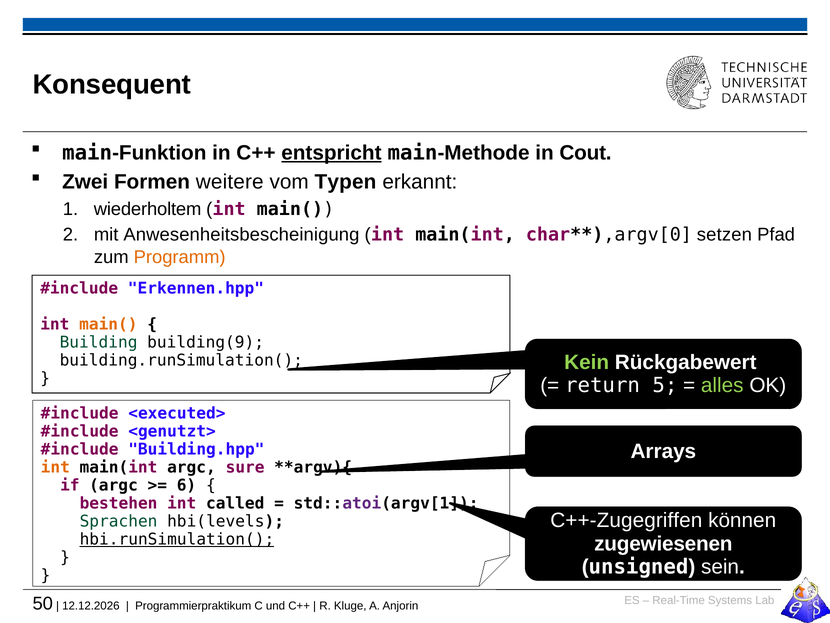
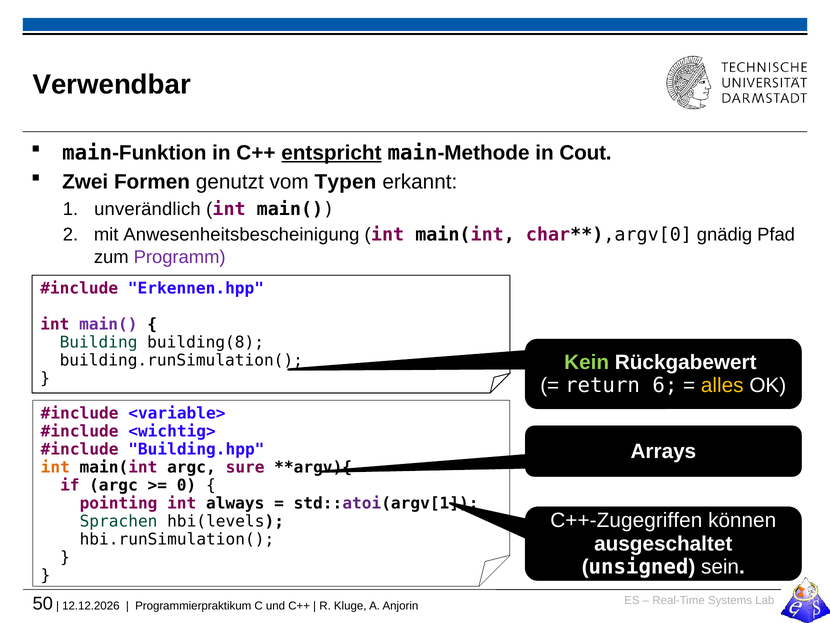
Konsequent: Konsequent -> Verwendbar
weitere: weitere -> genutzt
wiederholtem: wiederholtem -> unverändlich
setzen: setzen -> gnädig
Programm colour: orange -> purple
main( at (108, 324) colour: orange -> purple
building(9: building(9 -> building(8
5: 5 -> 6
alles colour: light green -> yellow
<executed>: <executed> -> <variable>
<genutzt>: <genutzt> -> <wichtig>
6: 6 -> 0
bestehen: bestehen -> pointing
called: called -> always
hbi.runSimulation( underline: present -> none
zugewiesenen: zugewiesenen -> ausgeschaltet
